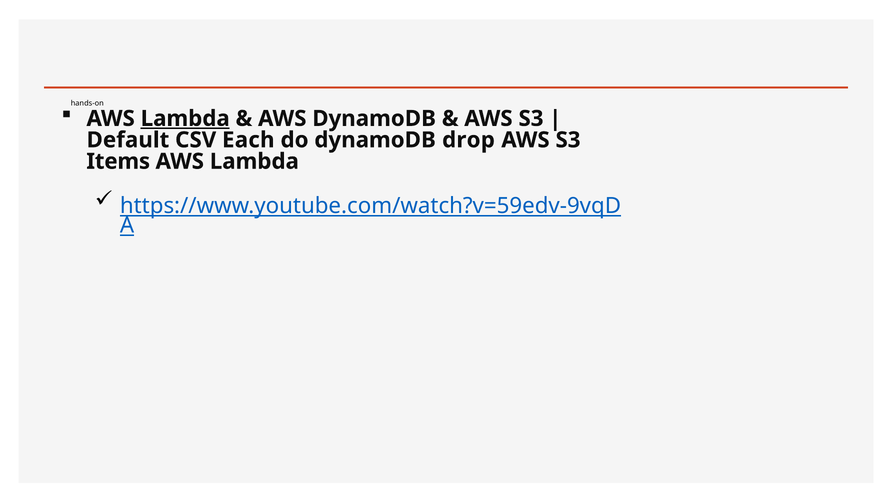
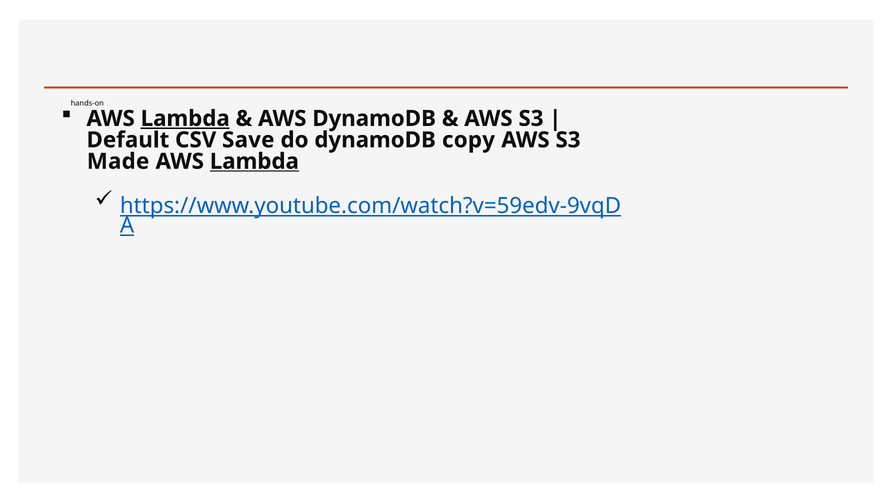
Each: Each -> Save
drop: drop -> copy
Items: Items -> Made
Lambda at (254, 161) underline: none -> present
